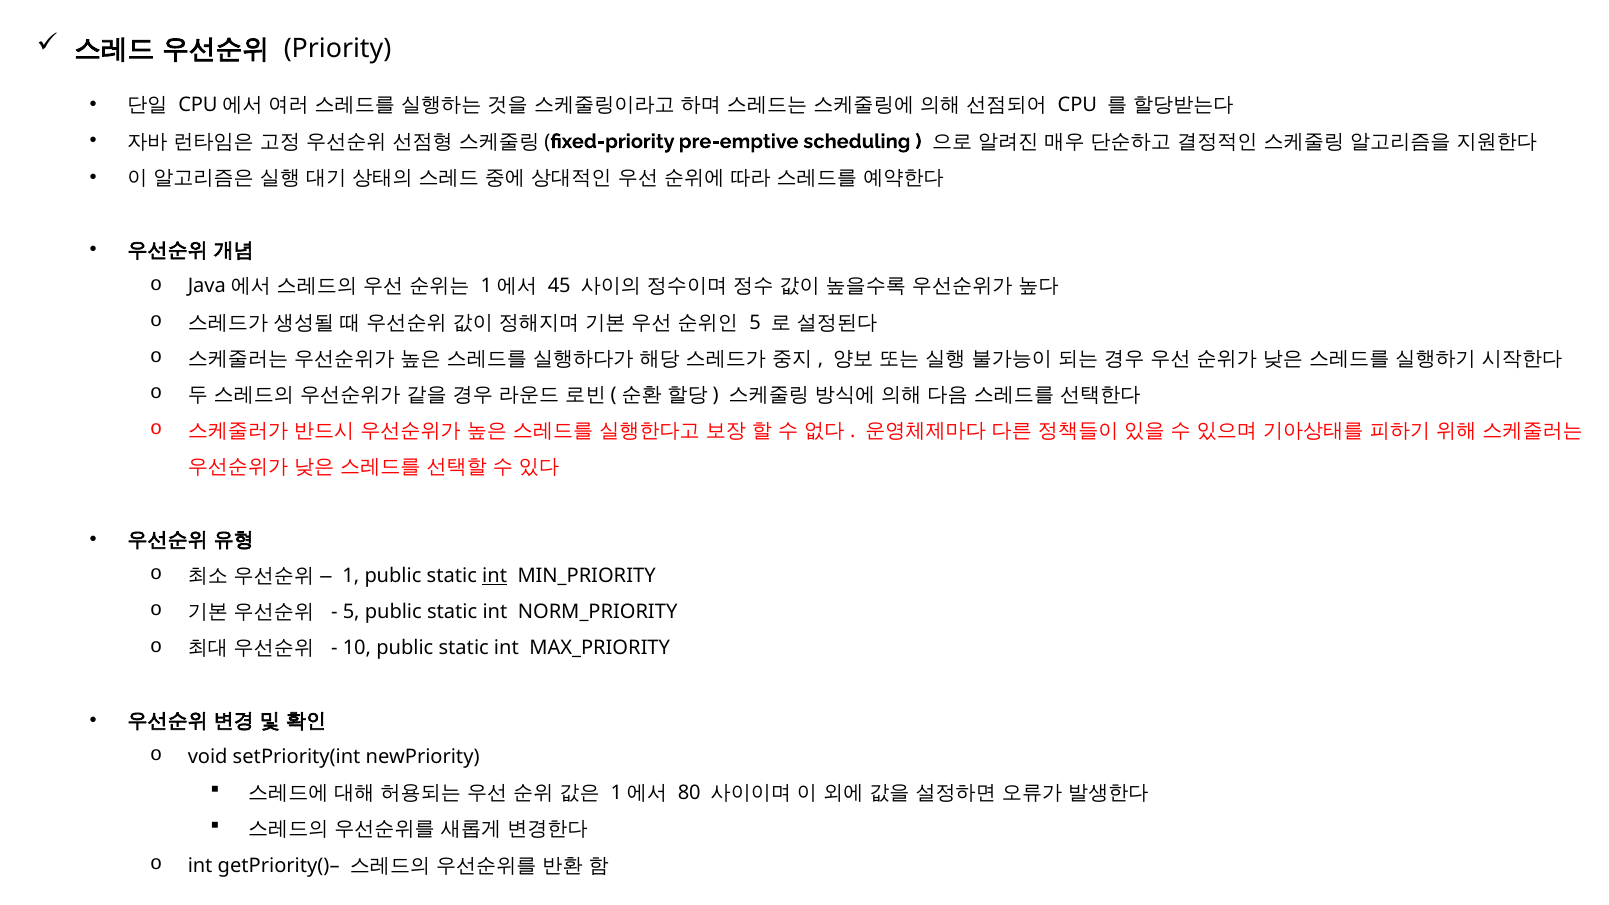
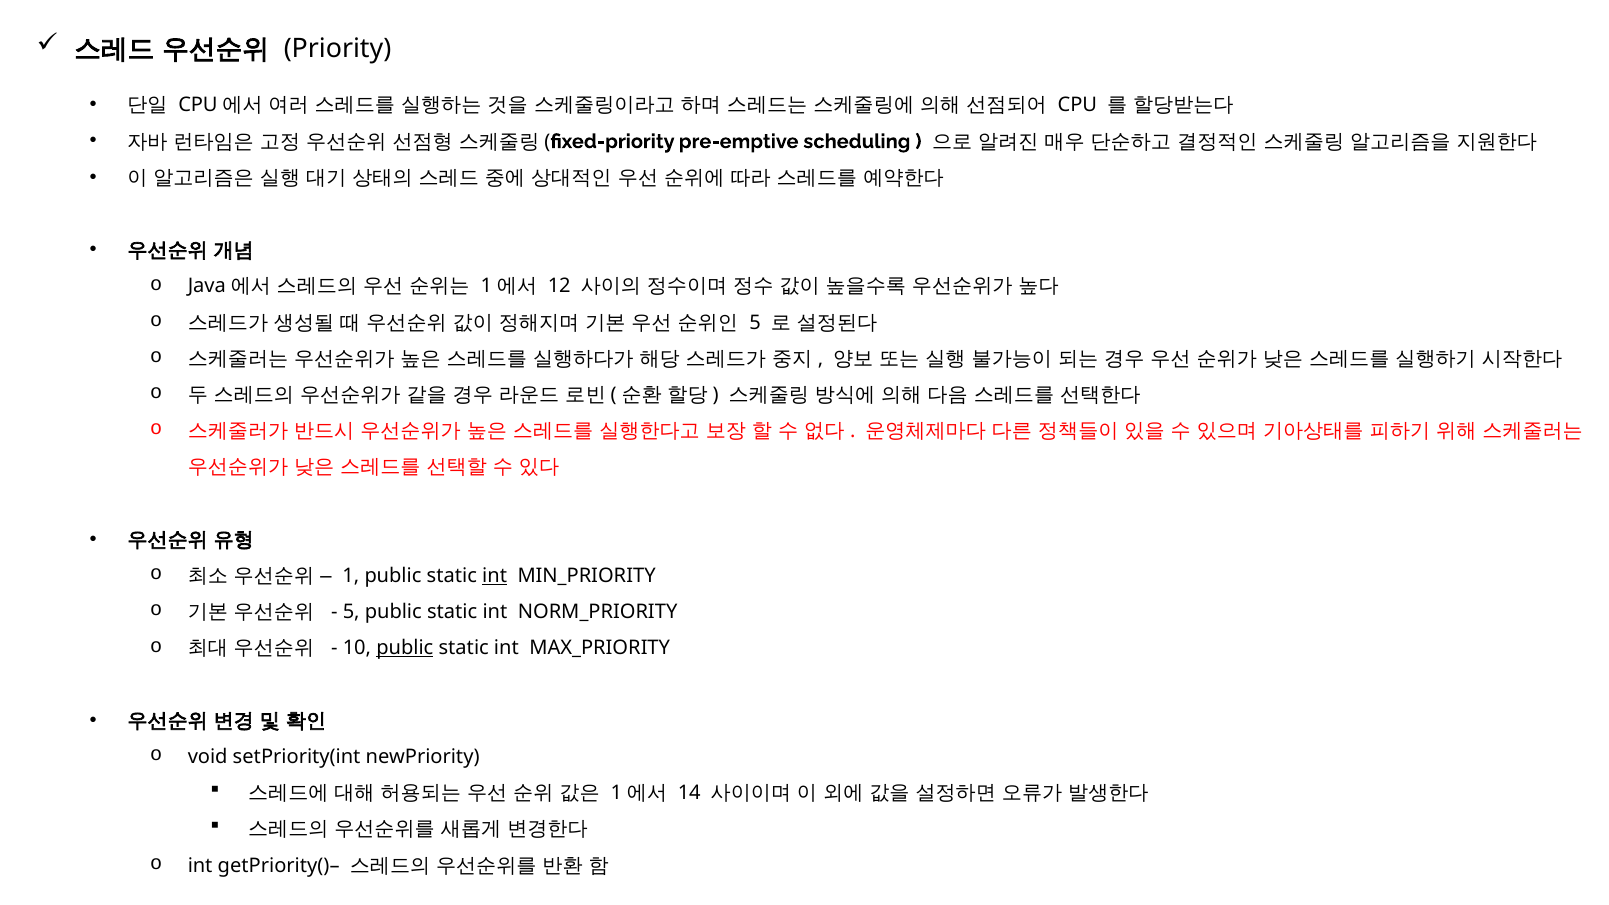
45: 45 -> 12
public at (405, 648) underline: none -> present
80: 80 -> 14
